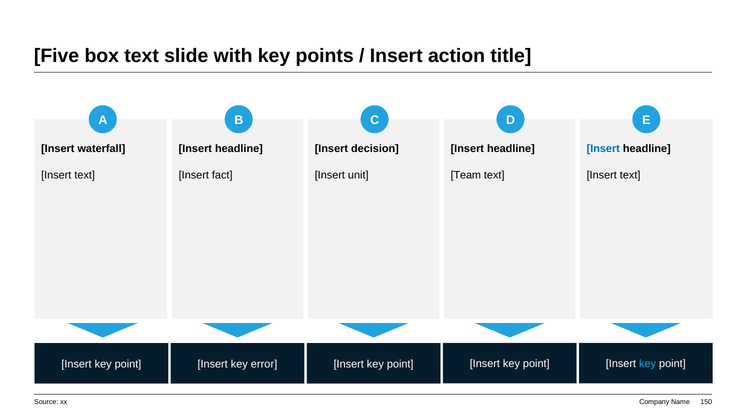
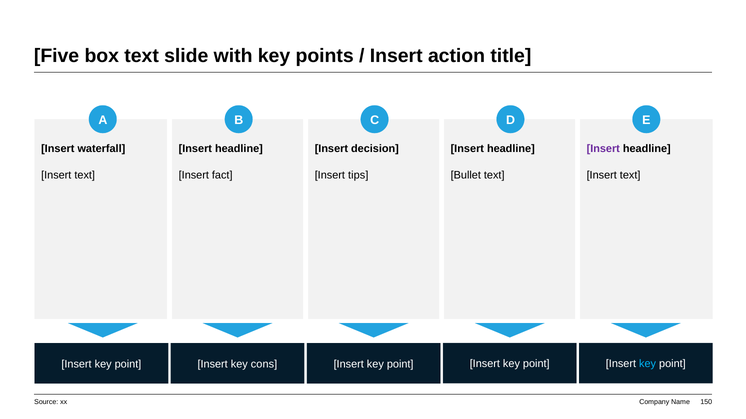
Insert at (603, 149) colour: blue -> purple
unit: unit -> tips
Team: Team -> Bullet
error: error -> cons
